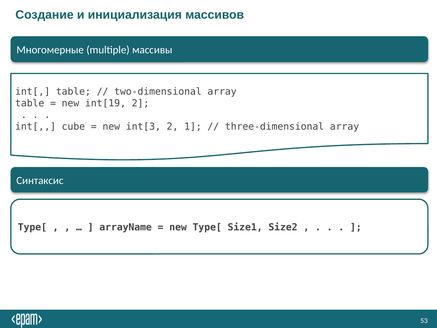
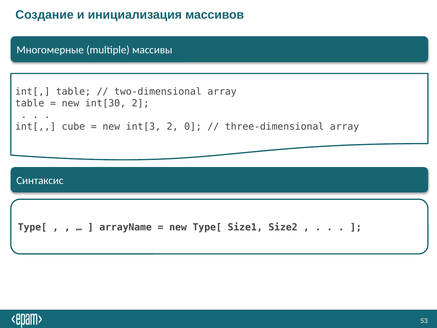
int[19: int[19 -> int[30
1: 1 -> 0
